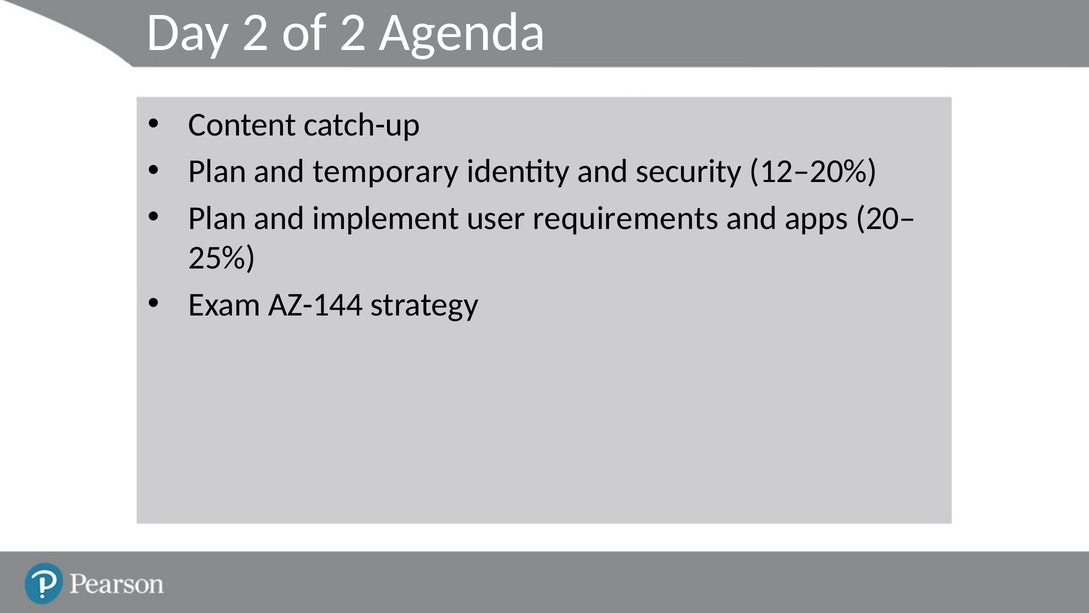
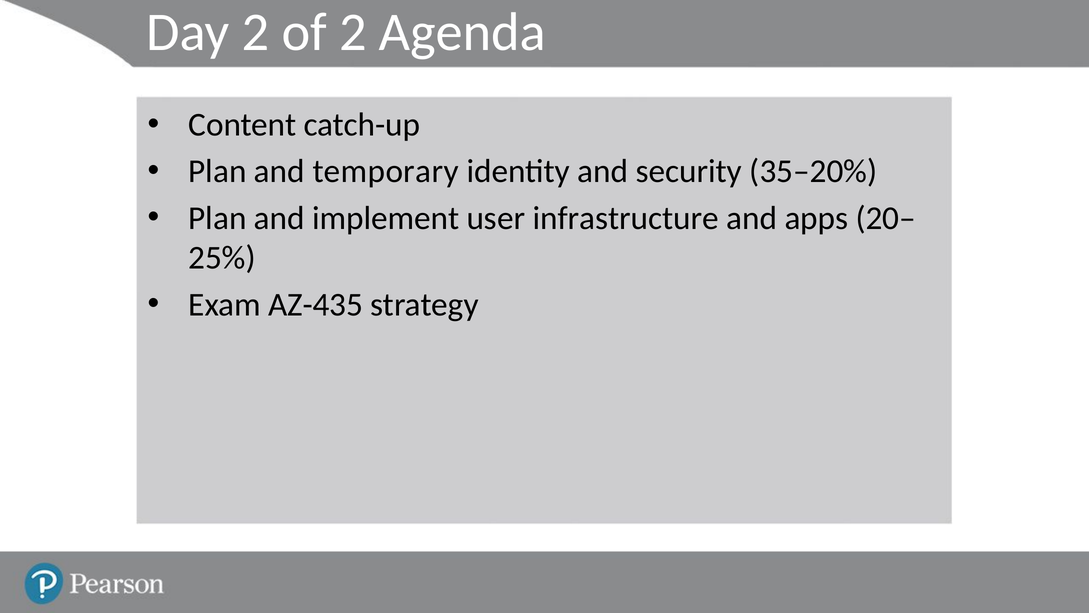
12–20%: 12–20% -> 35–20%
requirements: requirements -> infrastructure
AZ-144: AZ-144 -> AZ-435
